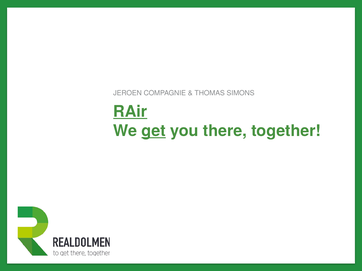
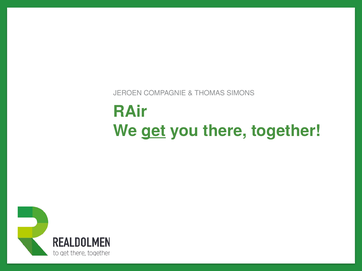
RAir underline: present -> none
